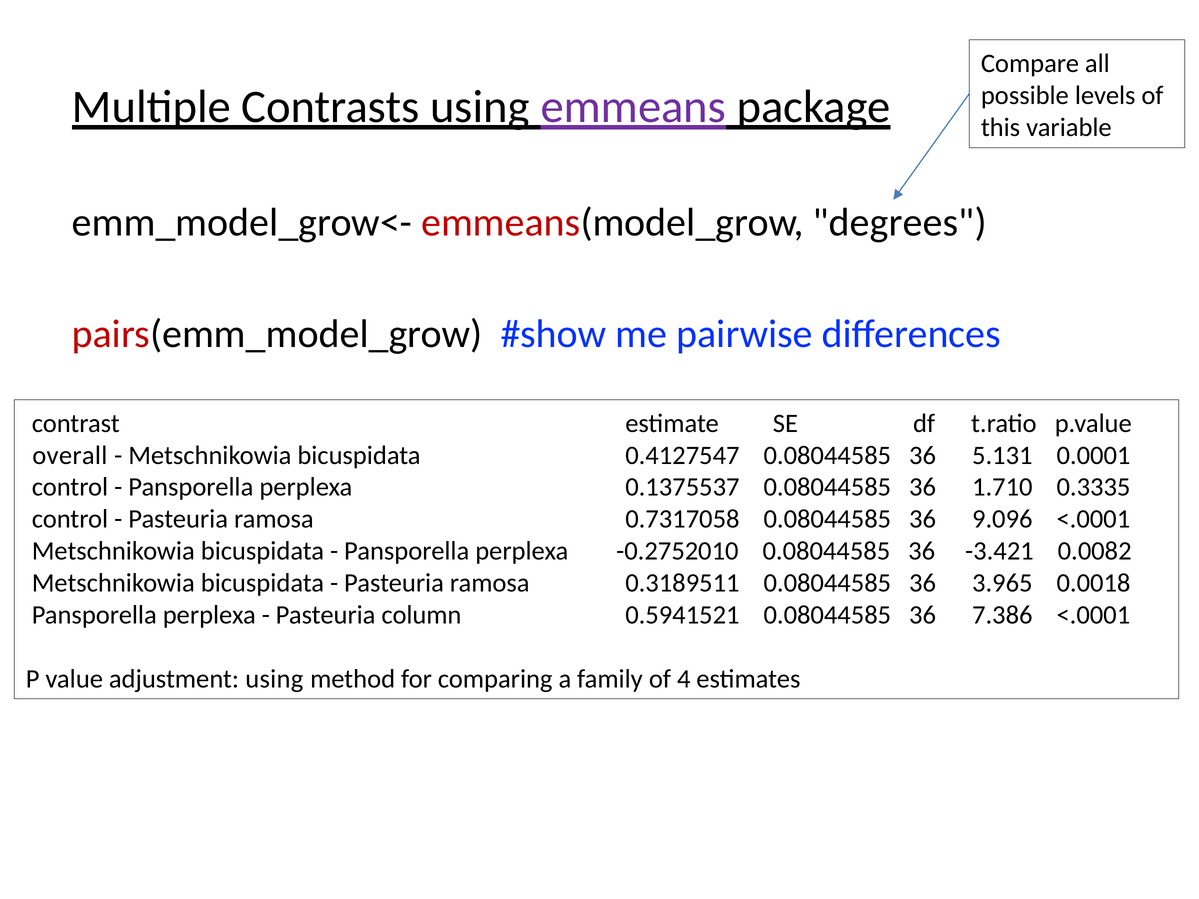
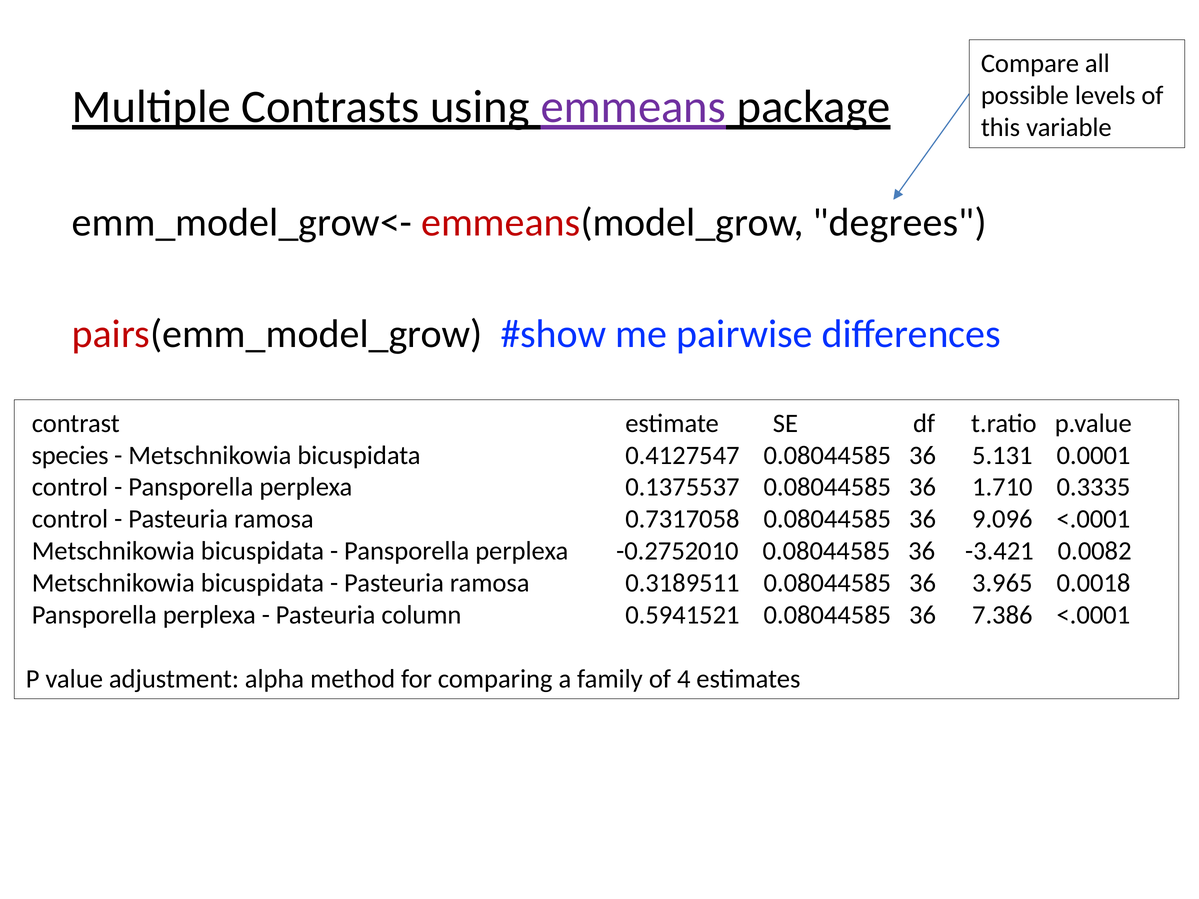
overall: overall -> species
adjustment using: using -> alpha
